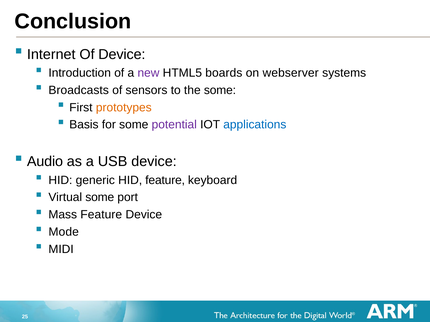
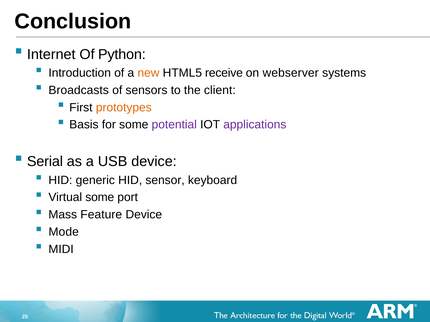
Of Device: Device -> Python
new colour: purple -> orange
boards: boards -> receive
the some: some -> client
applications colour: blue -> purple
Audio: Audio -> Serial
HID feature: feature -> sensor
